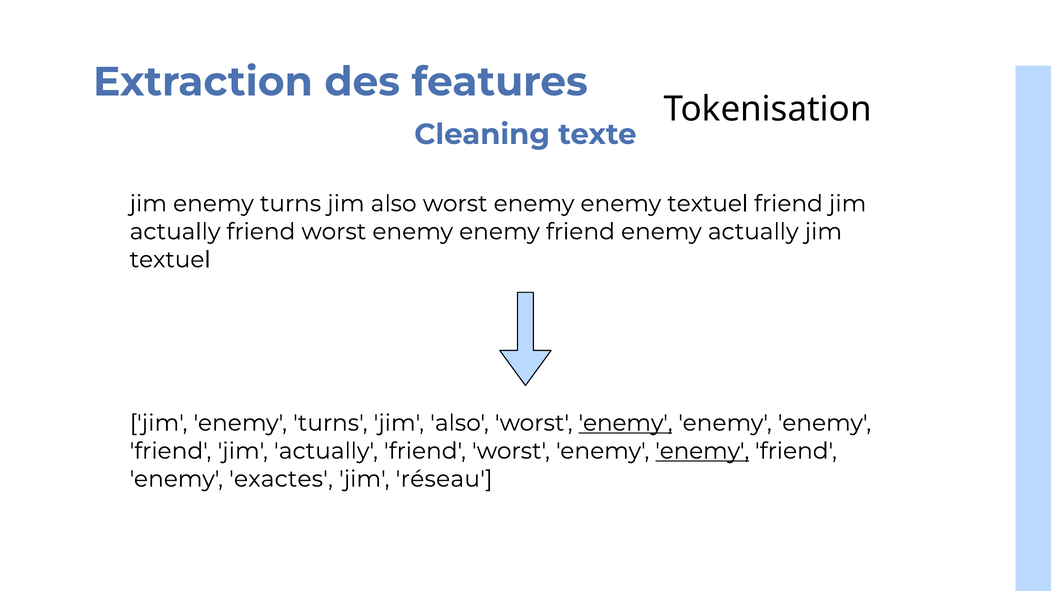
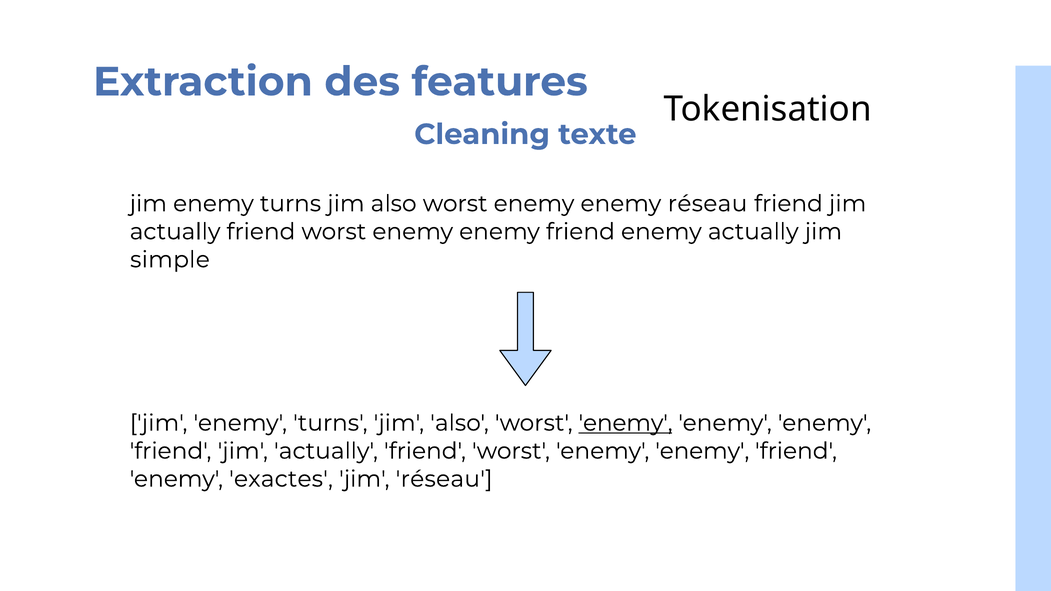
enemy textuel: textuel -> réseau
textuel at (170, 260): textuel -> simple
enemy at (702, 451) underline: present -> none
